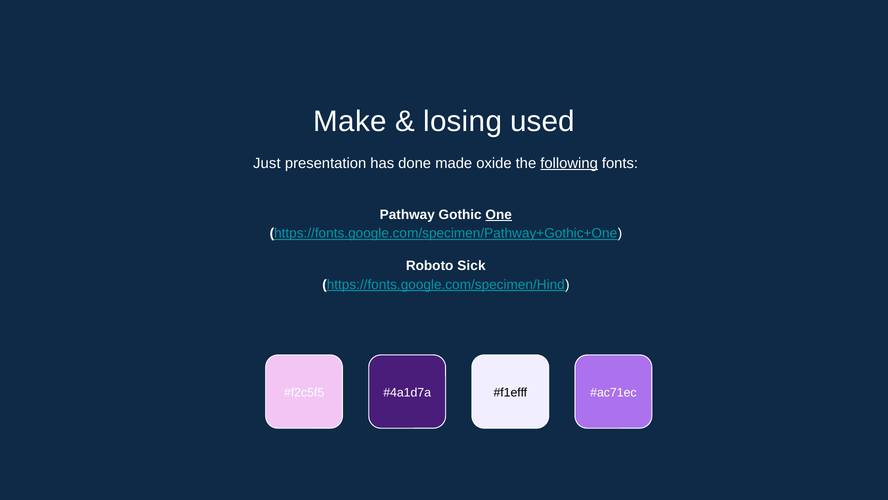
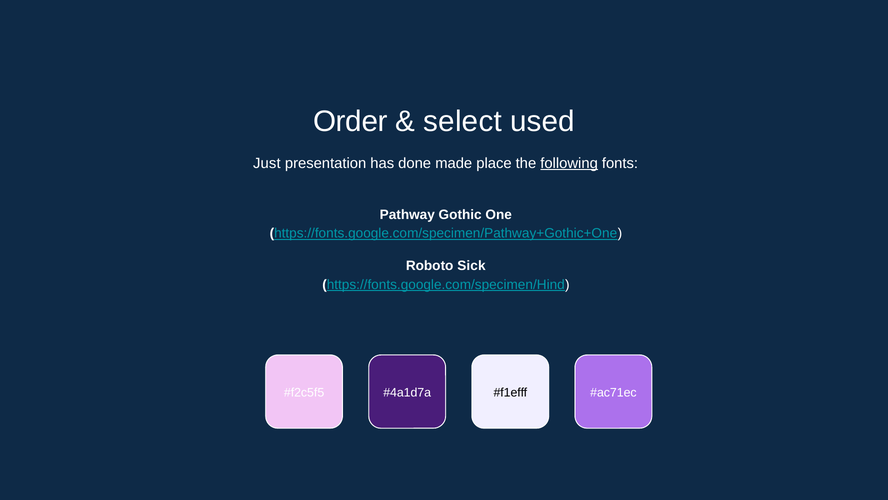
Make: Make -> Order
losing: losing -> select
oxide: oxide -> place
One underline: present -> none
